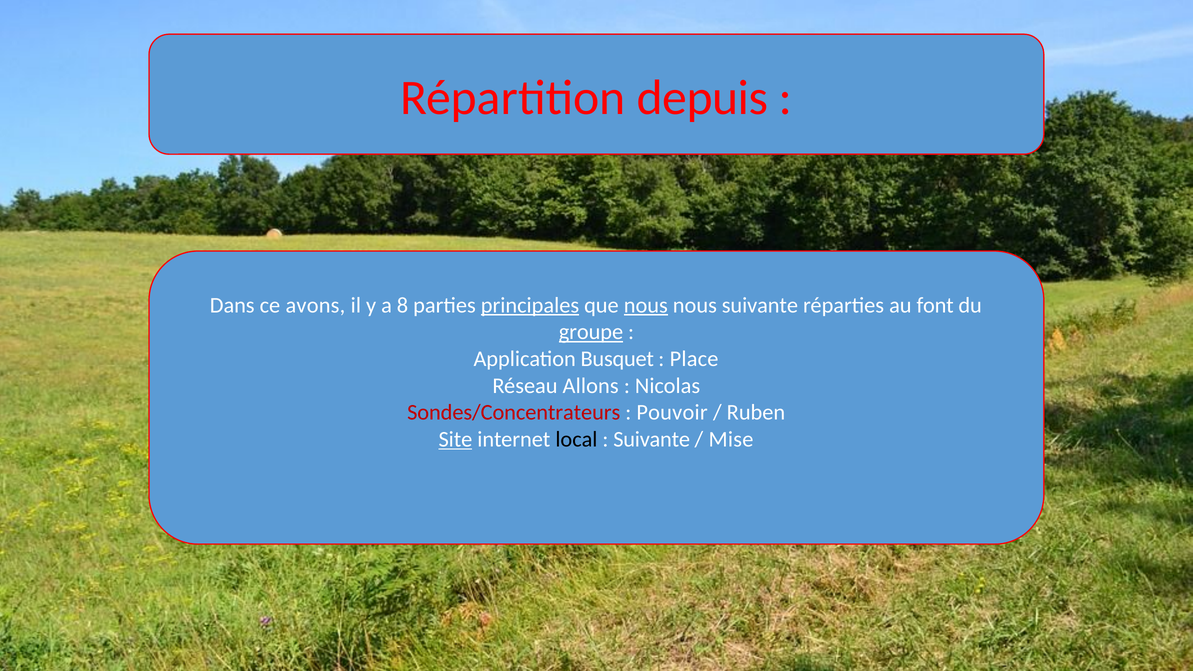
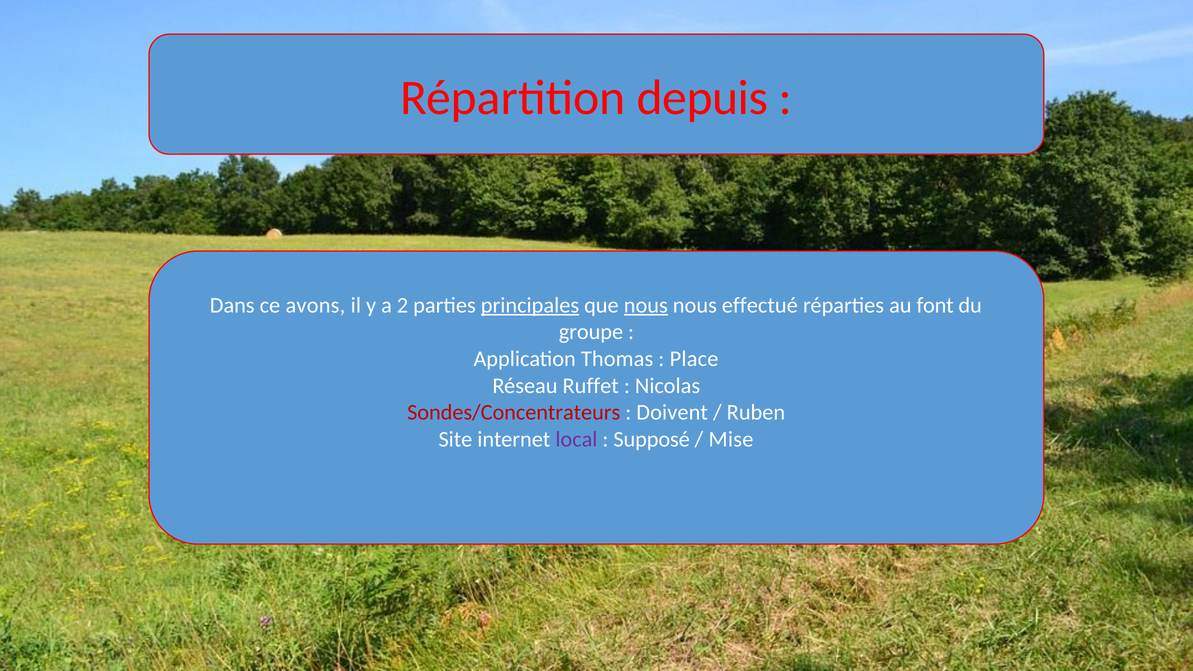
8: 8 -> 2
nous suivante: suivante -> effectué
groupe underline: present -> none
Busquet: Busquet -> Thomas
Allons: Allons -> Ruffet
Pouvoir: Pouvoir -> Doivent
Site underline: present -> none
local colour: black -> purple
Suivante at (652, 439): Suivante -> Supposé
